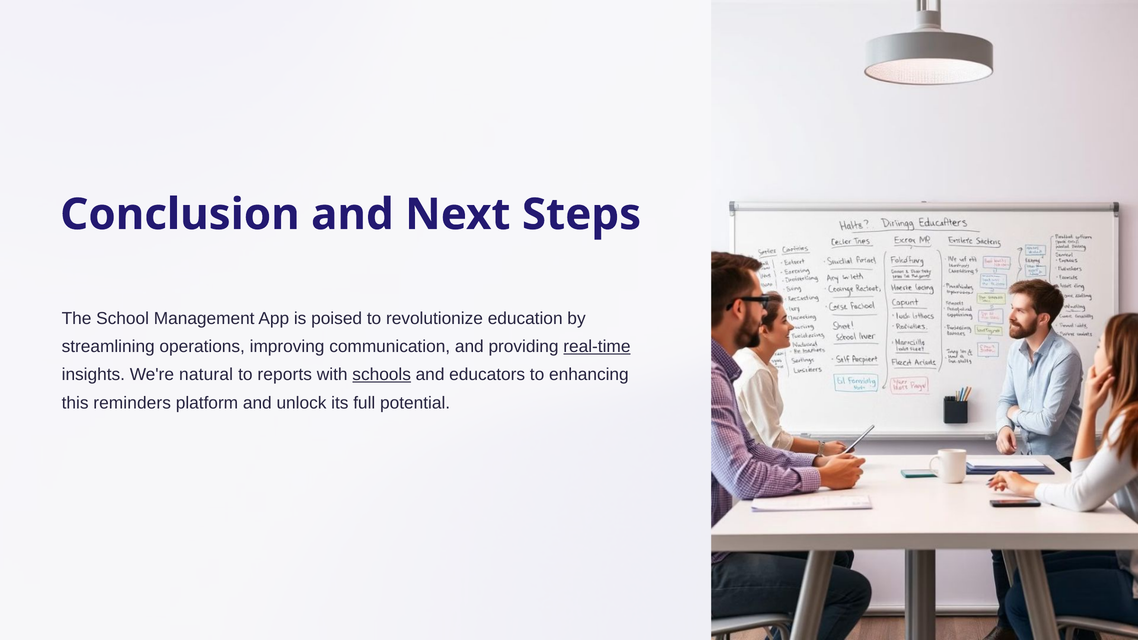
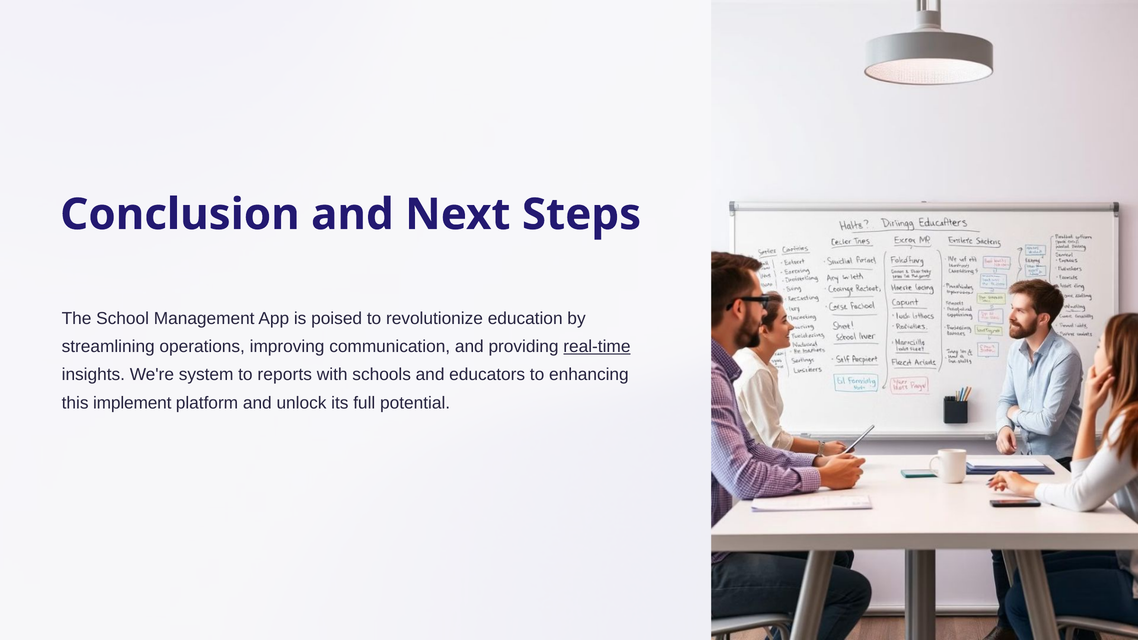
natural: natural -> system
schools underline: present -> none
reminders: reminders -> implement
